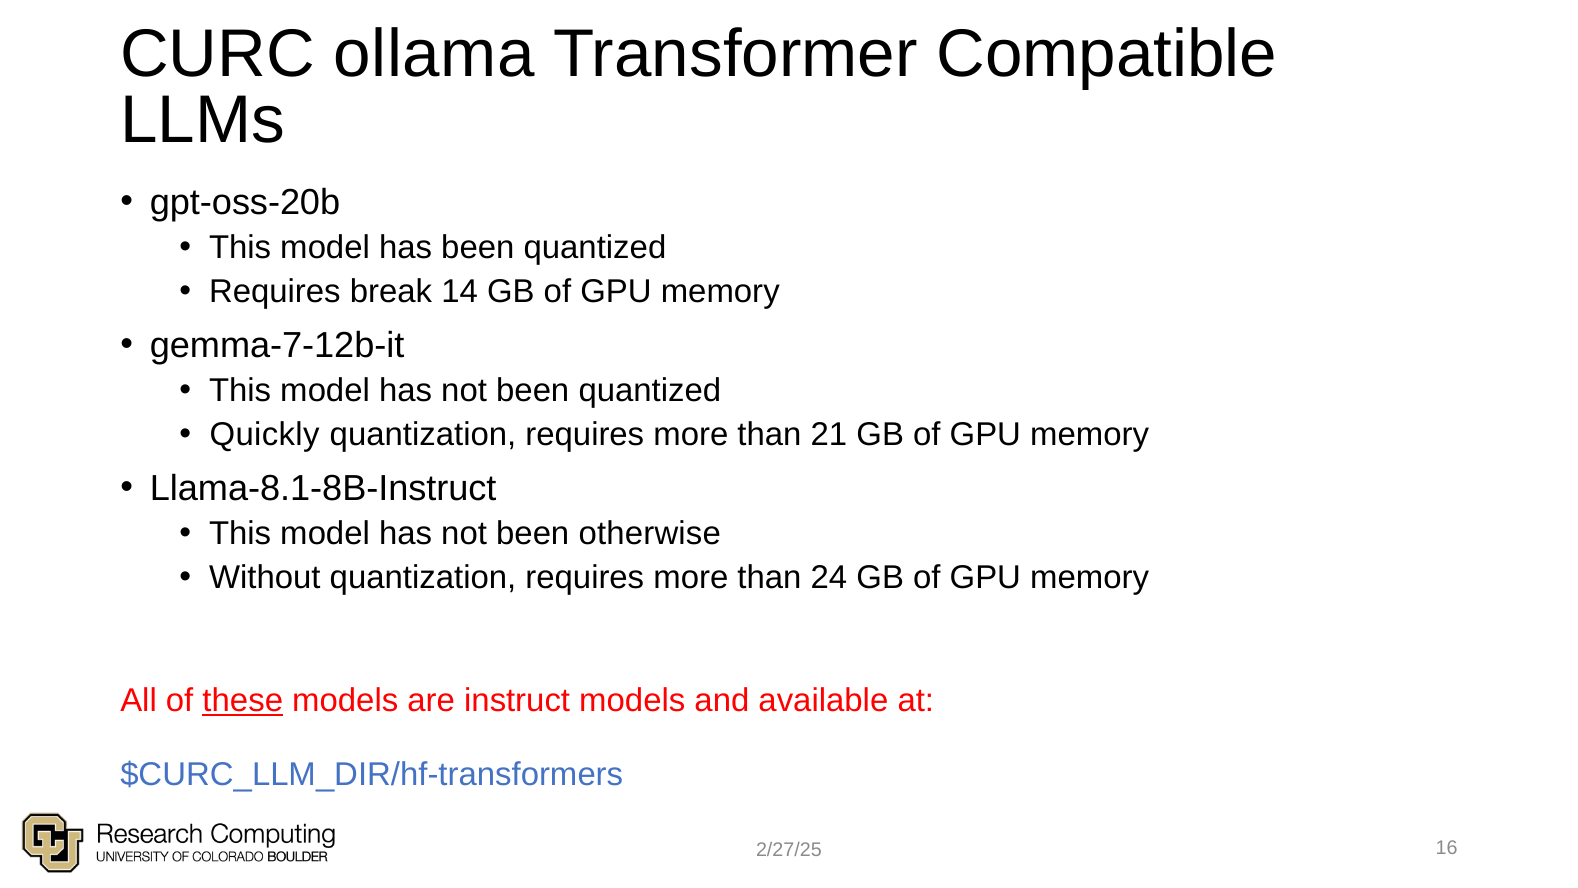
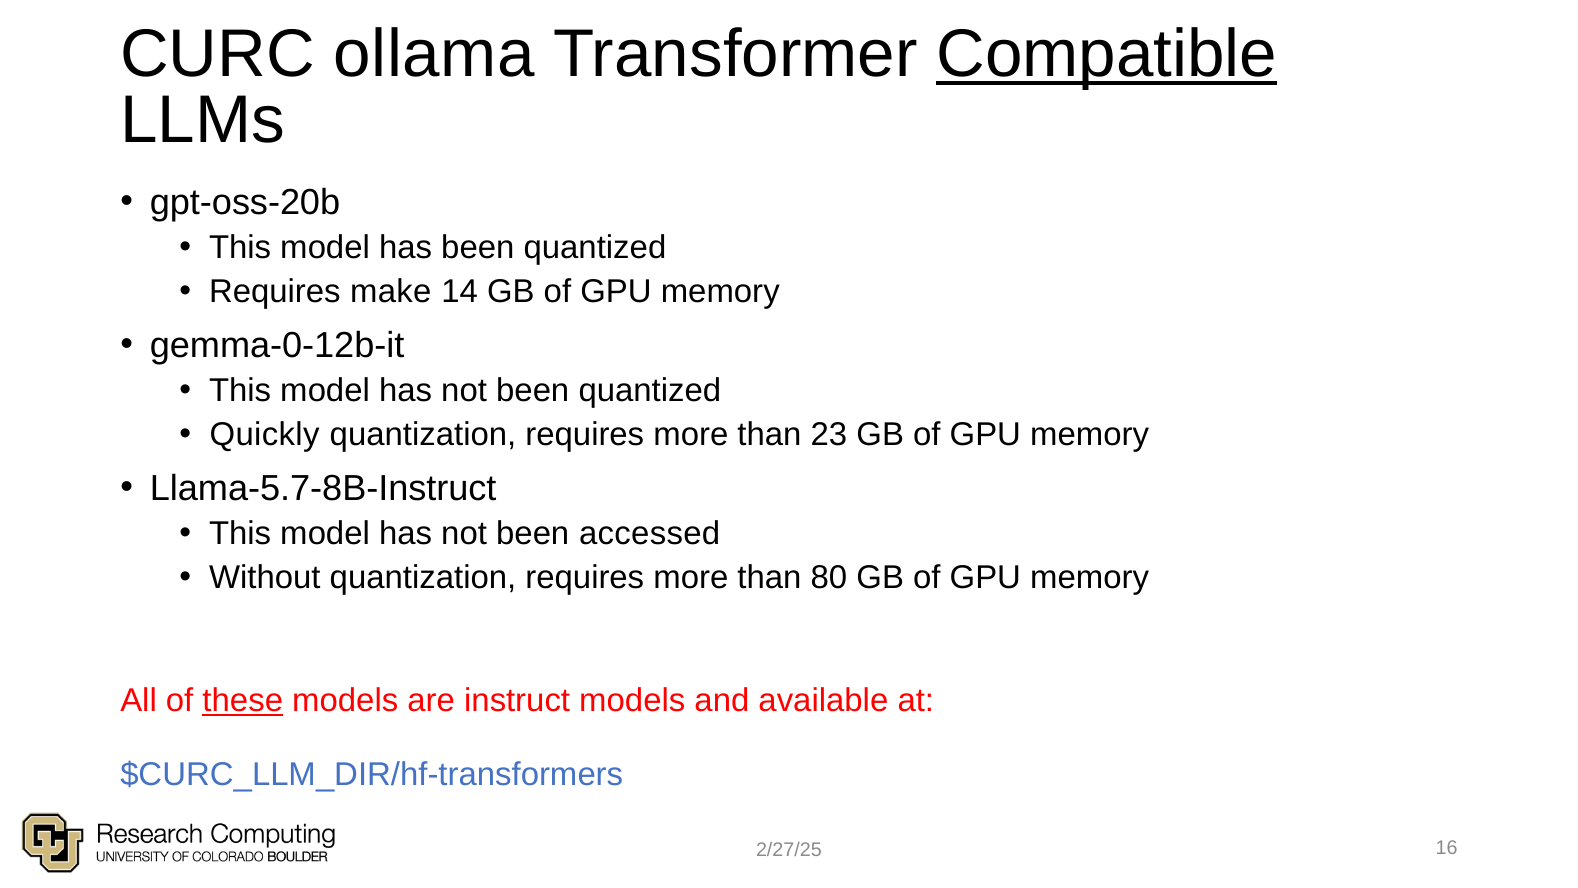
Compatible underline: none -> present
break: break -> make
gemma-7-12b-it: gemma-7-12b-it -> gemma-0-12b-it
21: 21 -> 23
Llama-8.1-8B-Instruct: Llama-8.1-8B-Instruct -> Llama-5.7-8B-Instruct
otherwise: otherwise -> accessed
24: 24 -> 80
